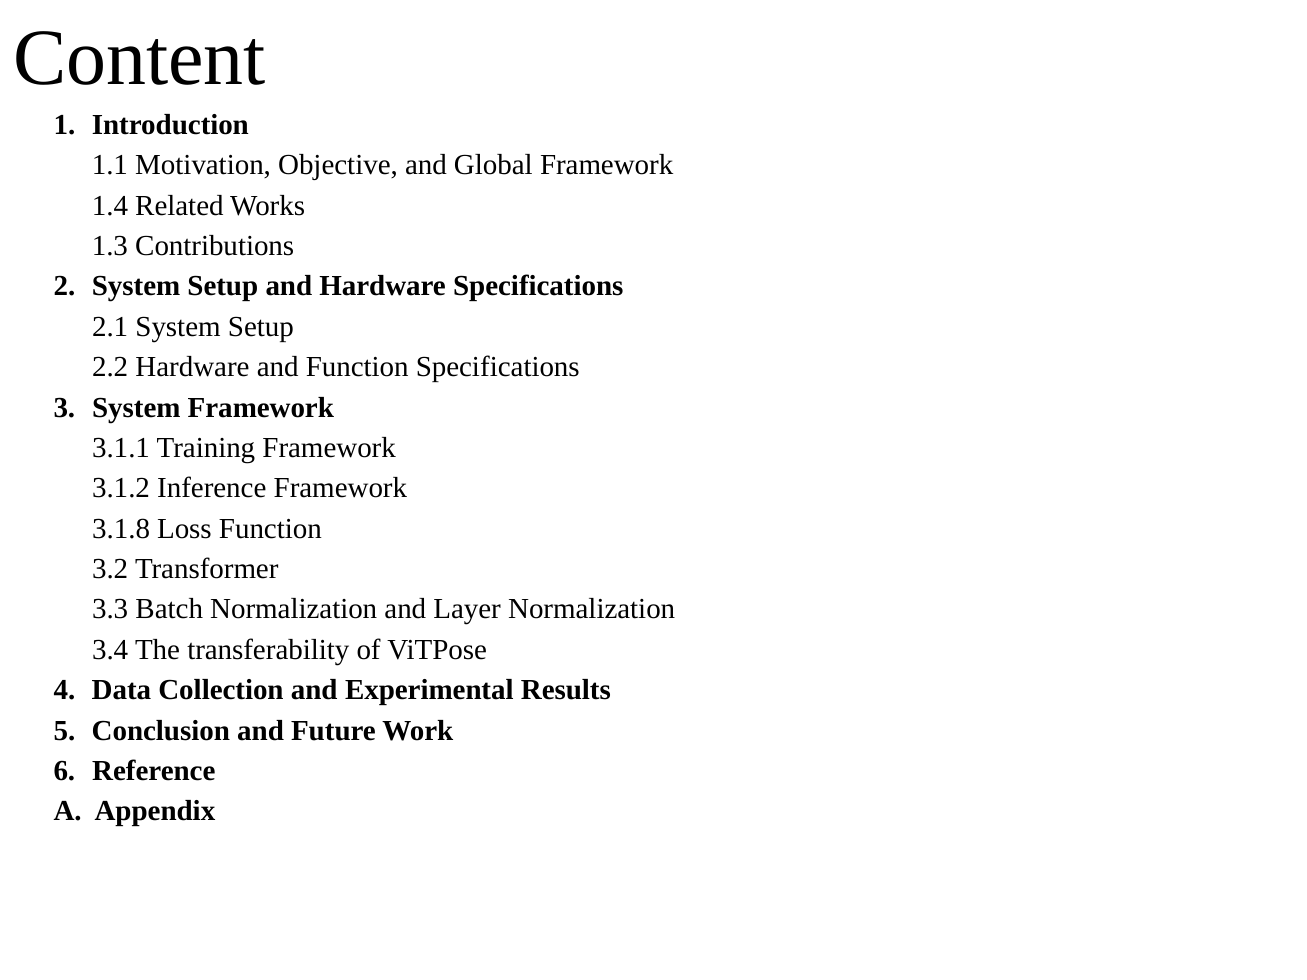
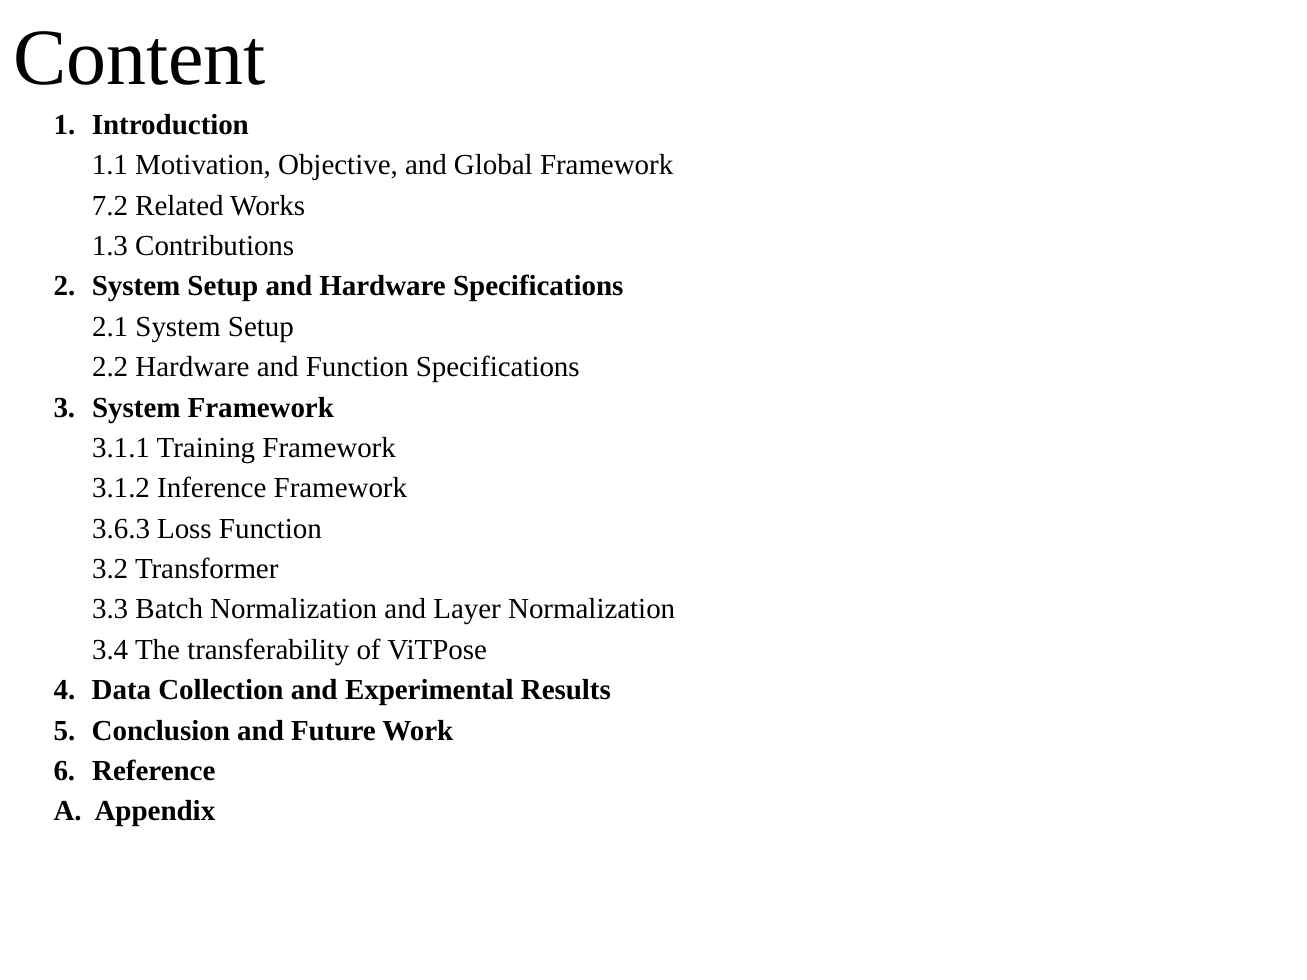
1.4: 1.4 -> 7.2
3.1.8: 3.1.8 -> 3.6.3
